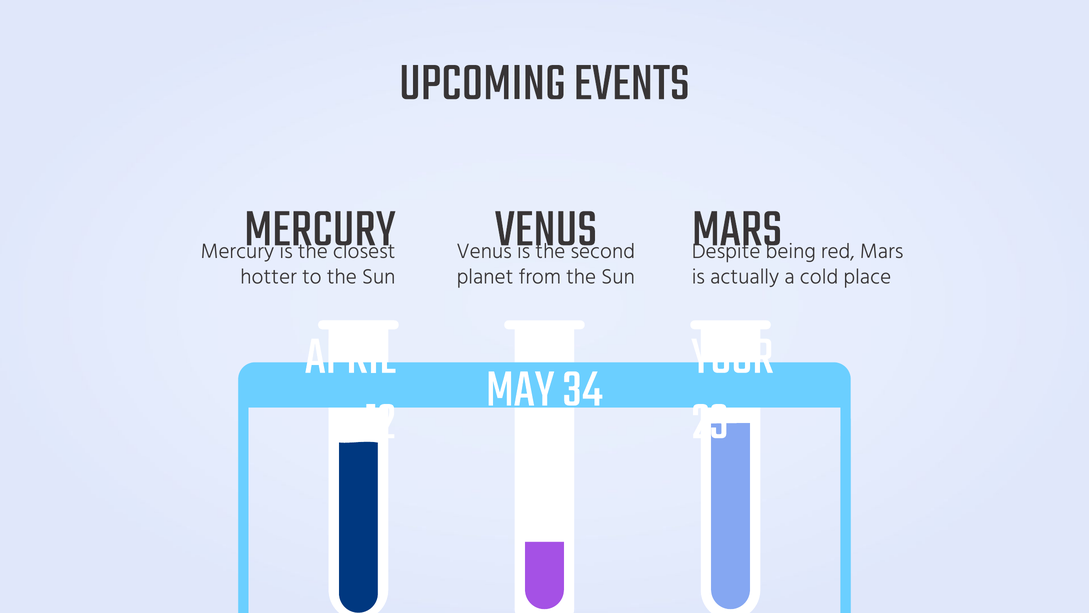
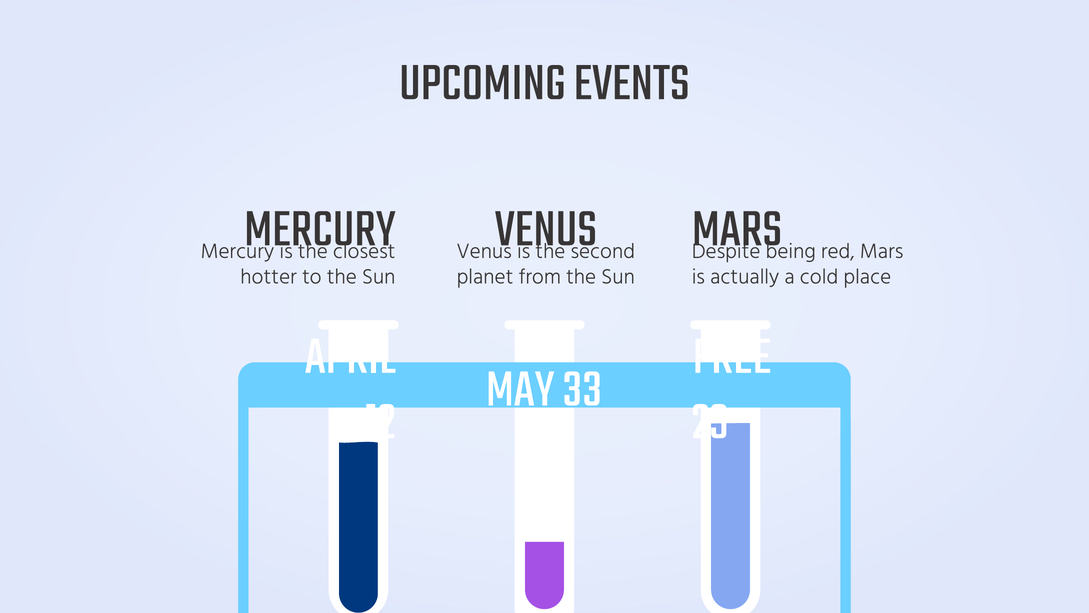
YOUR: YOUR -> FREE
34: 34 -> 33
